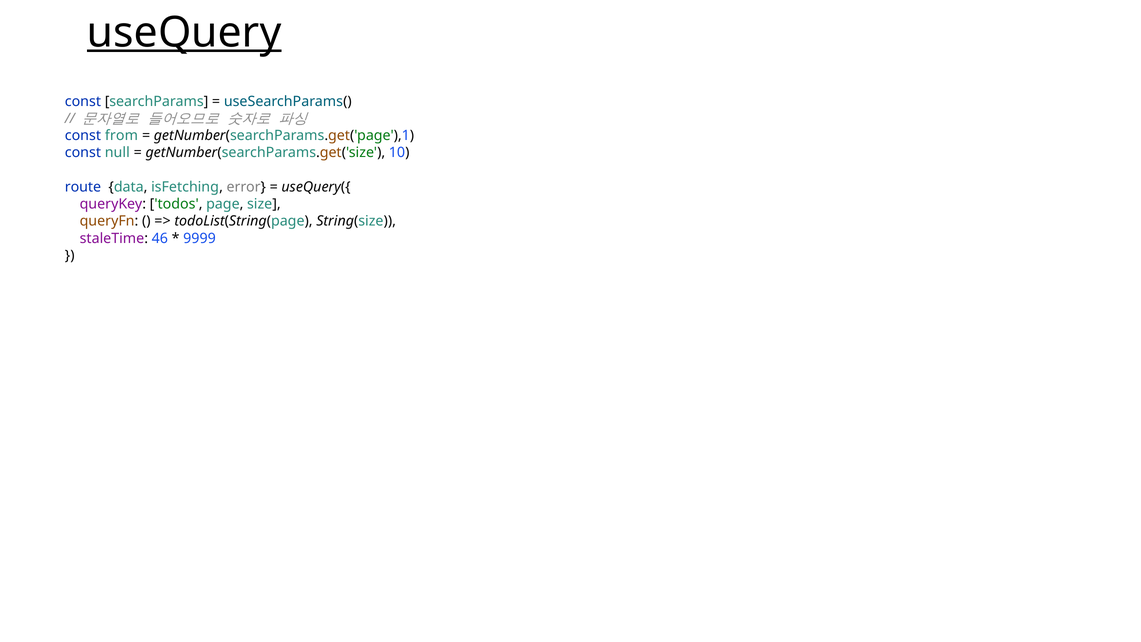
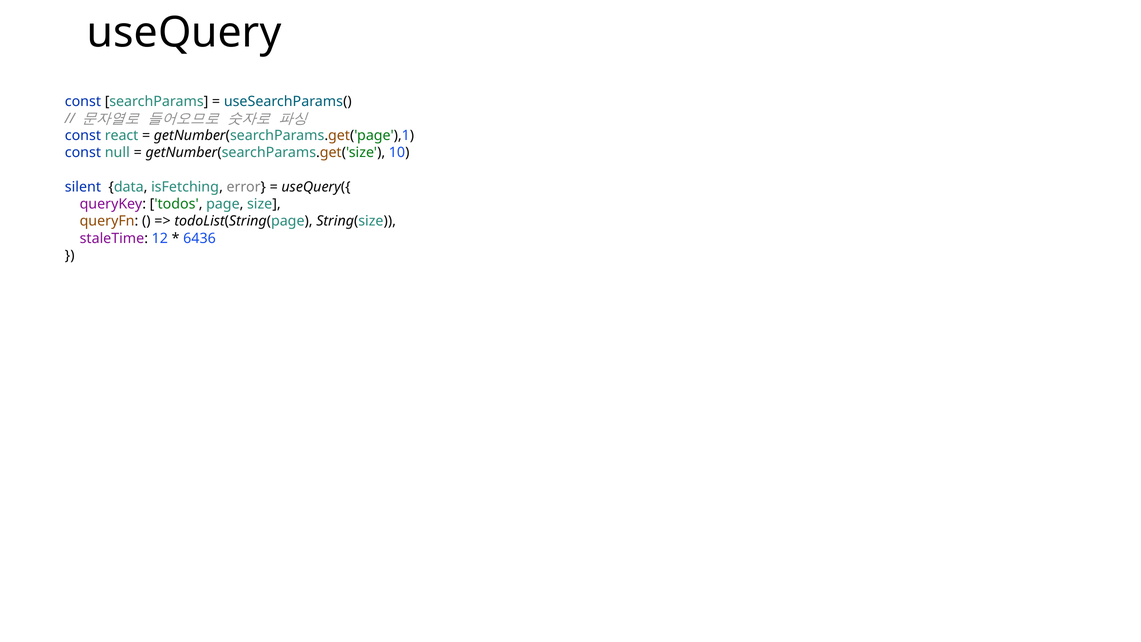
useQuery underline: present -> none
from: from -> react
route: route -> silent
46: 46 -> 12
9999: 9999 -> 6436
